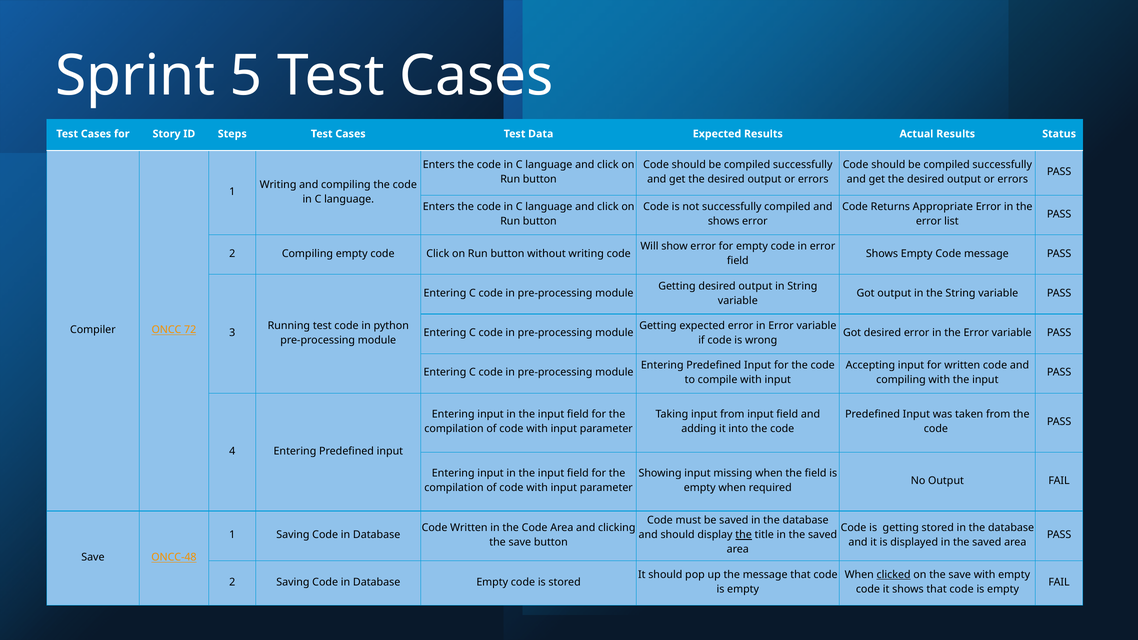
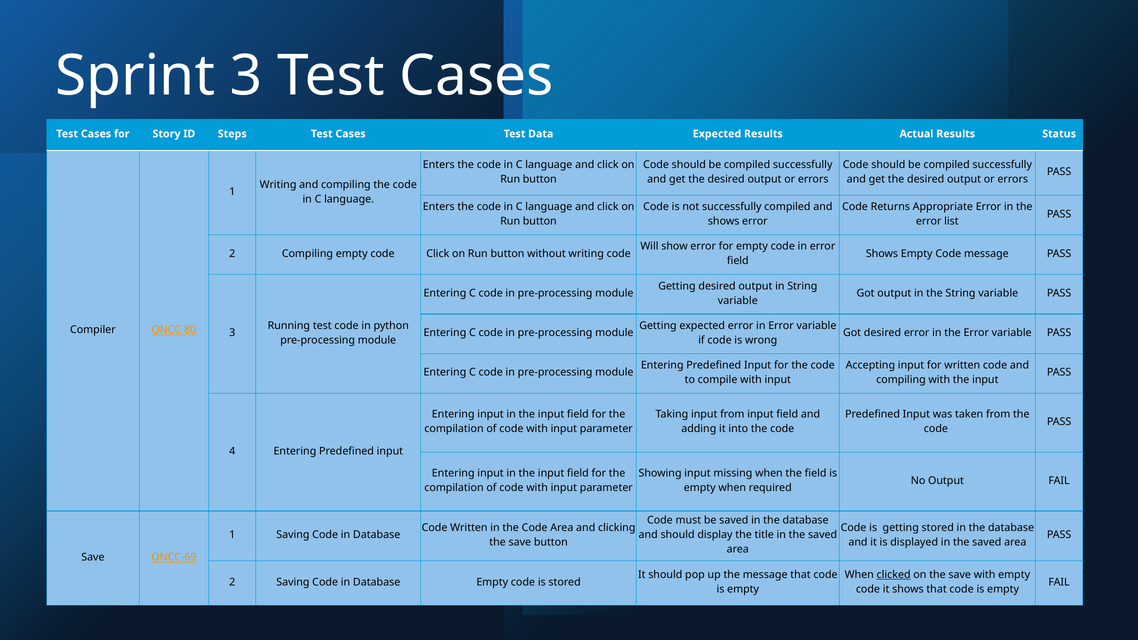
Sprint 5: 5 -> 3
72: 72 -> 80
the at (744, 535) underline: present -> none
ONCC-48: ONCC-48 -> ONCC-69
